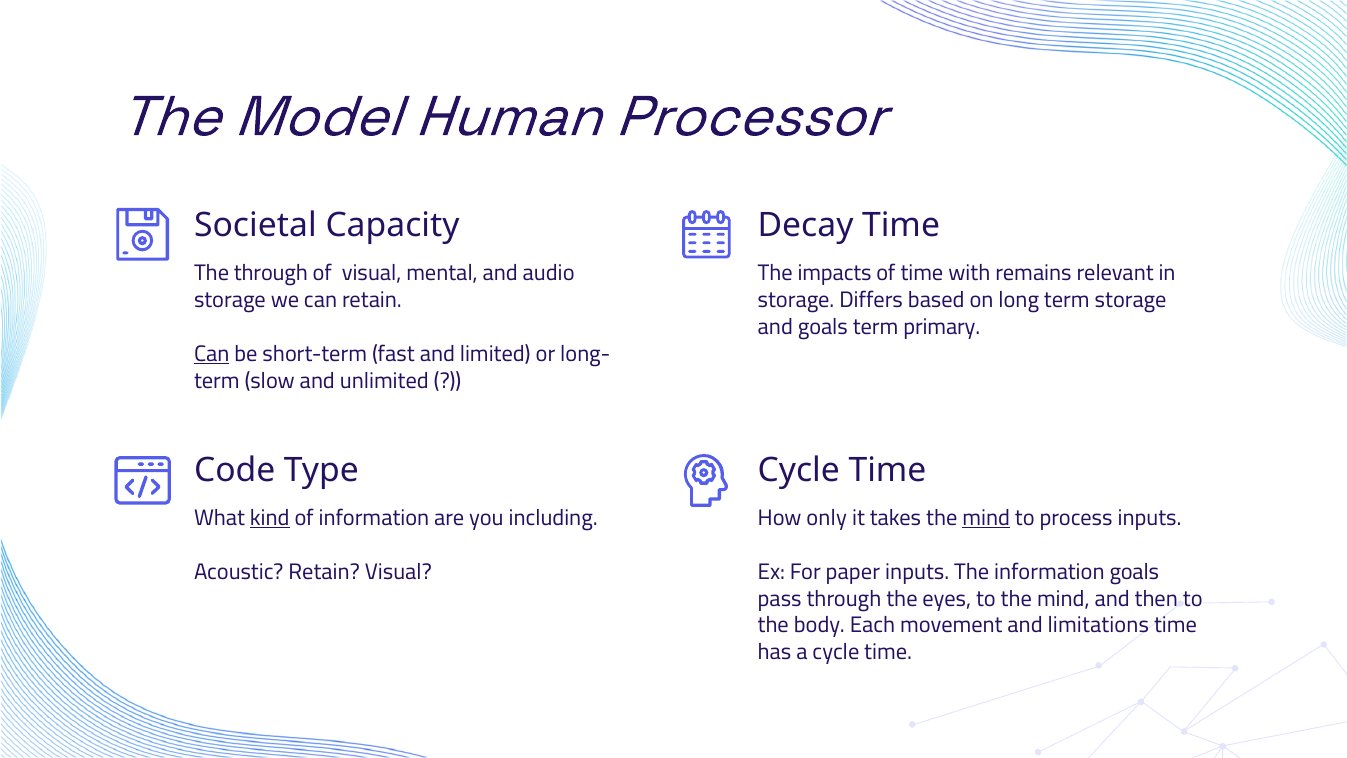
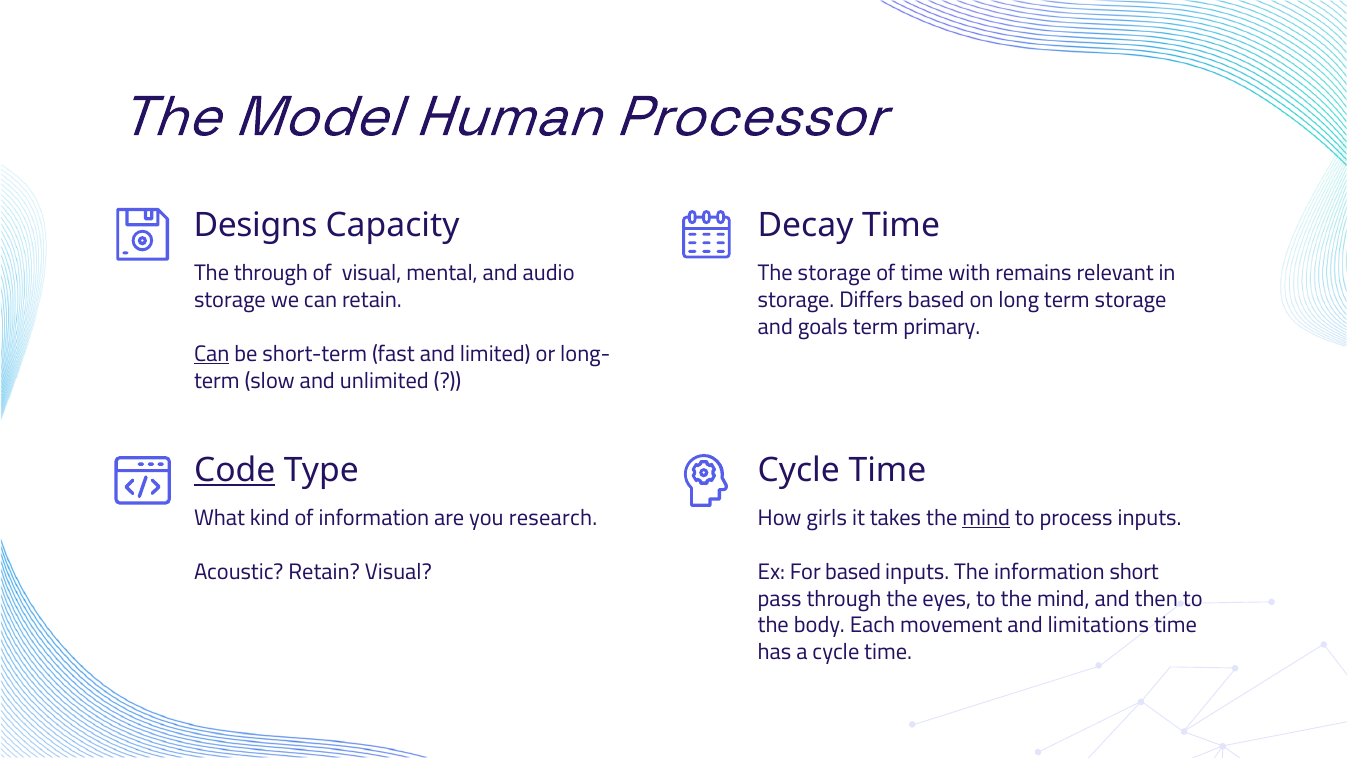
Societal: Societal -> Designs
The impacts: impacts -> storage
Code underline: none -> present
kind underline: present -> none
including: including -> research
only: only -> girls
For paper: paper -> based
information goals: goals -> short
